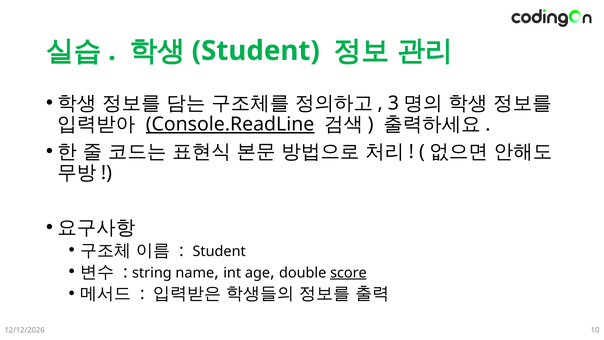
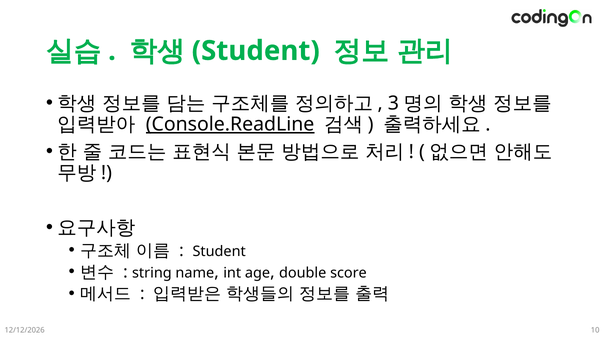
score underline: present -> none
